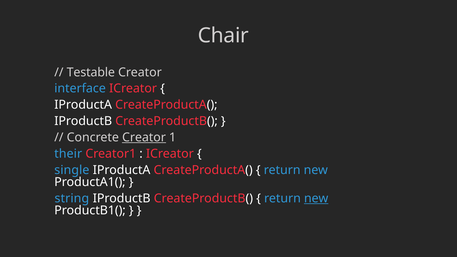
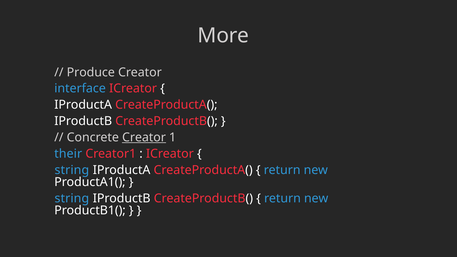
Chair: Chair -> More
Testable: Testable -> Produce
single at (72, 170): single -> string
new at (316, 198) underline: present -> none
